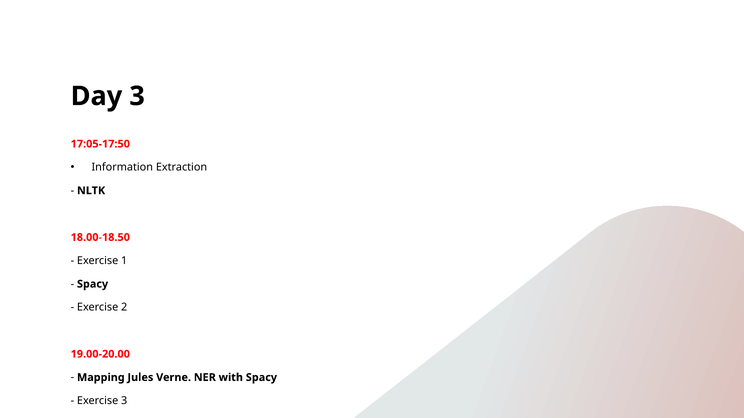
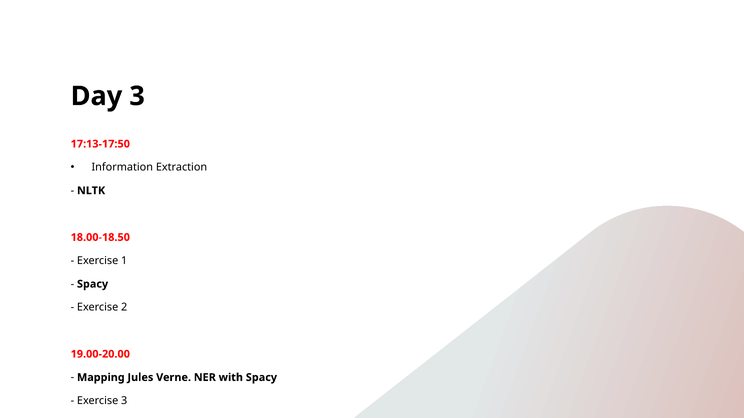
17:05-17:50: 17:05-17:50 -> 17:13-17:50
